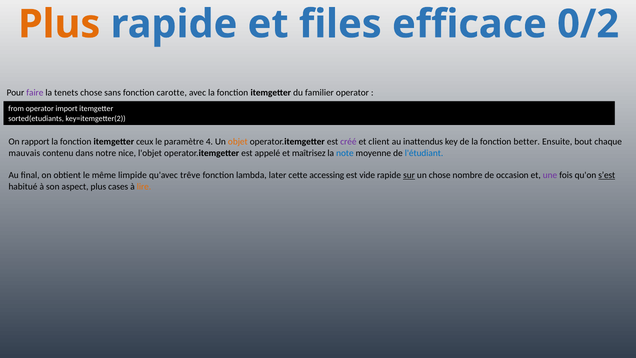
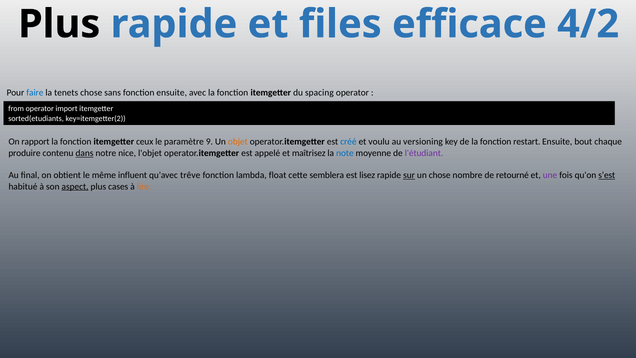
Plus at (59, 24) colour: orange -> black
0/2: 0/2 -> 4/2
faire colour: purple -> blue
fonction carotte: carotte -> ensuite
familier: familier -> spacing
4: 4 -> 9
créé colour: purple -> blue
client: client -> voulu
inattendus: inattendus -> versioning
better: better -> restart
mauvais: mauvais -> produire
dans underline: none -> present
l'étudiant colour: blue -> purple
limpide: limpide -> influent
later: later -> float
accessing: accessing -> semblera
vide: vide -> lisez
occasion: occasion -> retourné
aspect underline: none -> present
